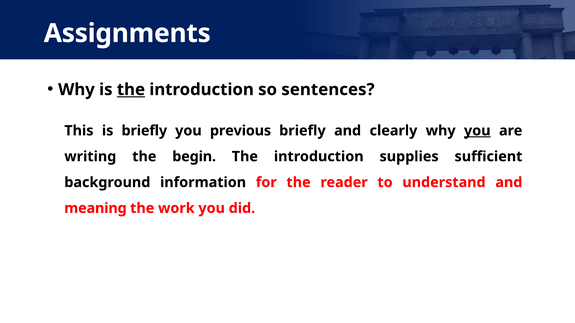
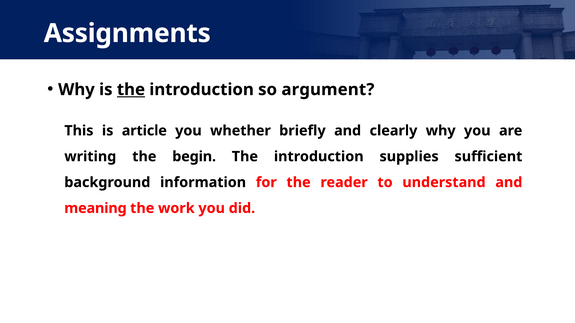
sentences: sentences -> argument
is briefly: briefly -> article
previous: previous -> whether
you at (477, 131) underline: present -> none
